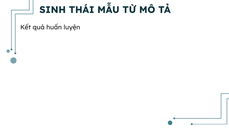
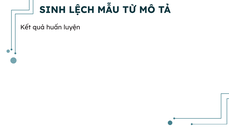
THÁI: THÁI -> LỆCH
